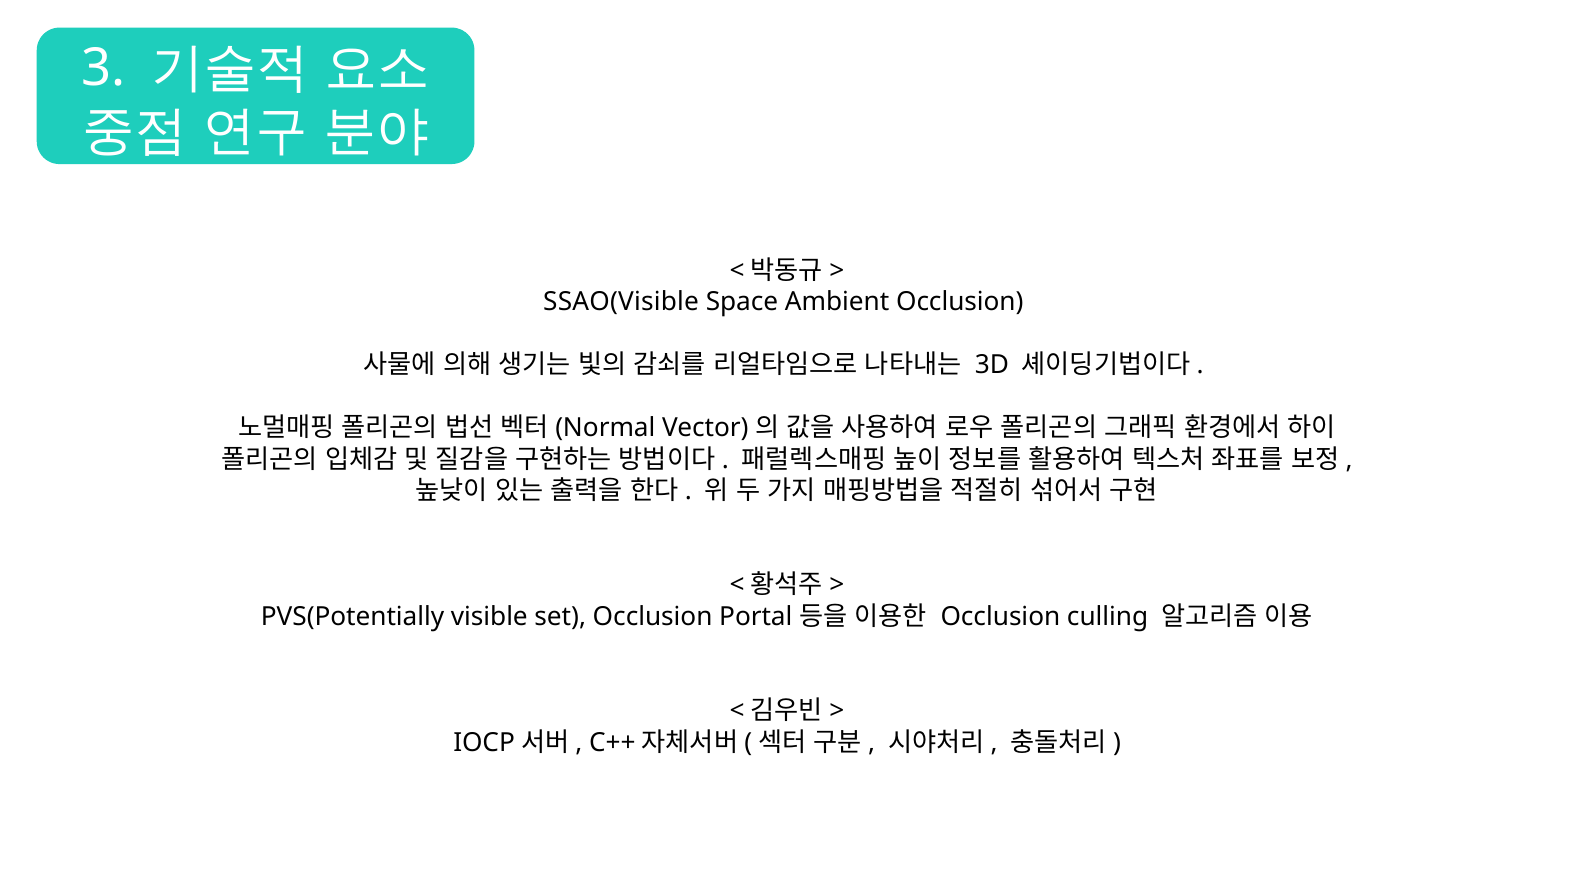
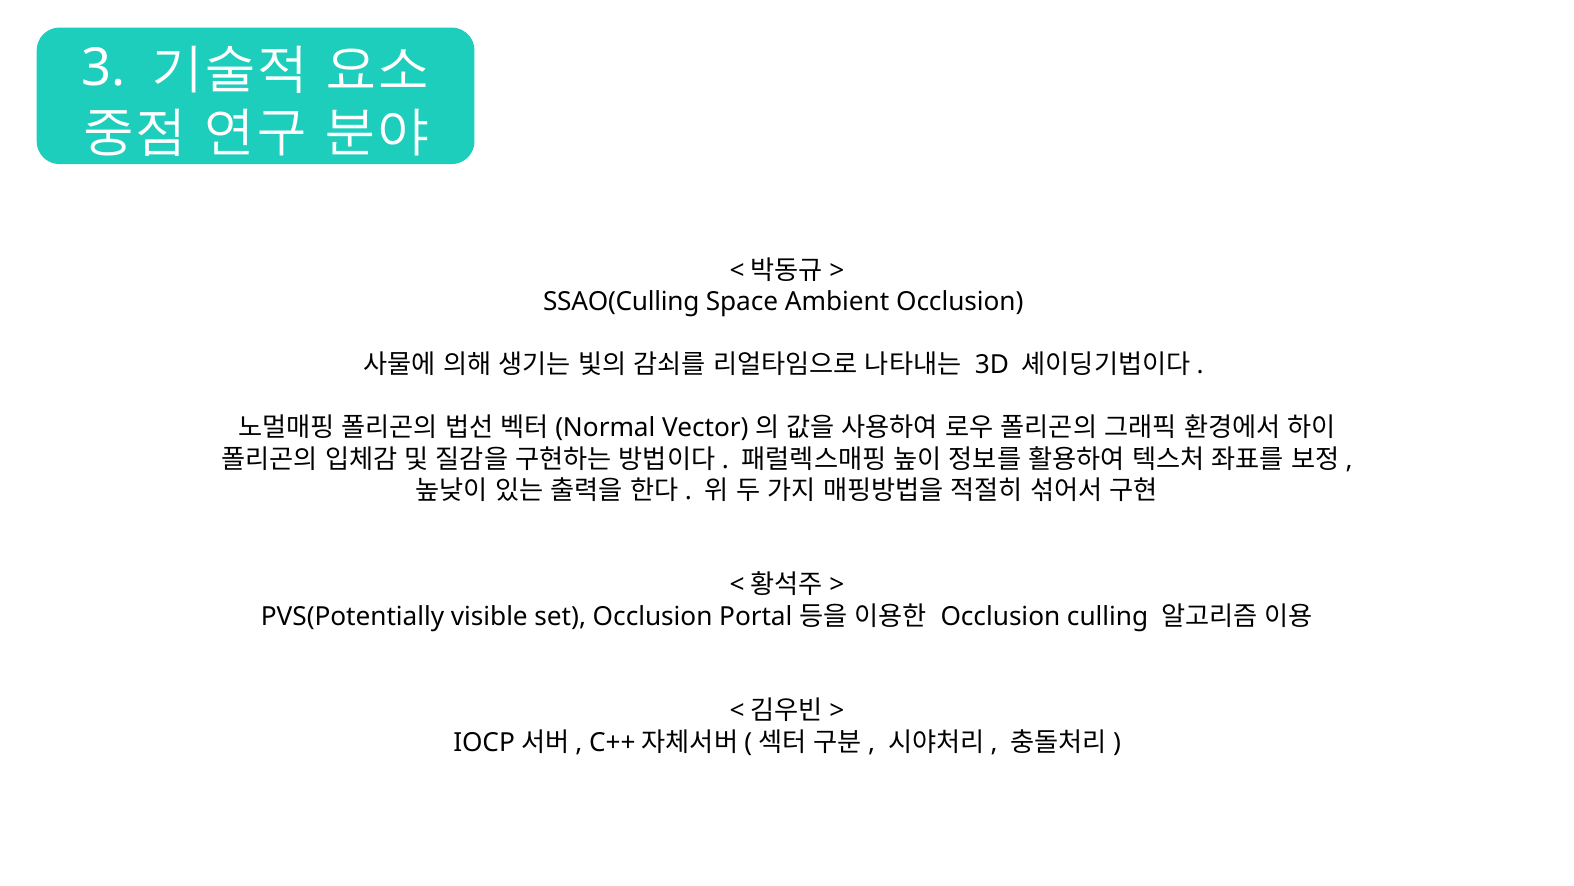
SSAO(Visible: SSAO(Visible -> SSAO(Culling
